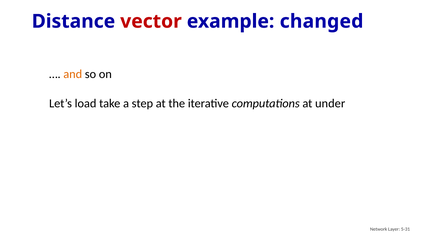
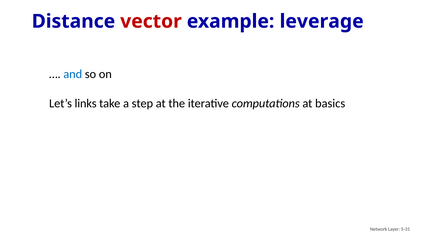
changed: changed -> leverage
and colour: orange -> blue
load: load -> links
under: under -> basics
